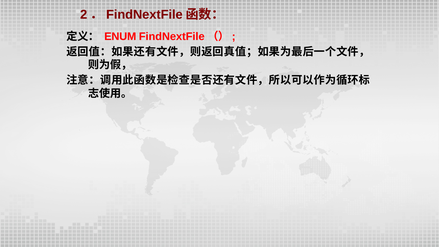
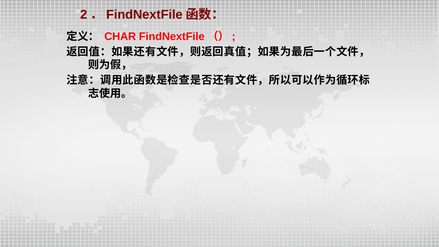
ENUM: ENUM -> CHAR
